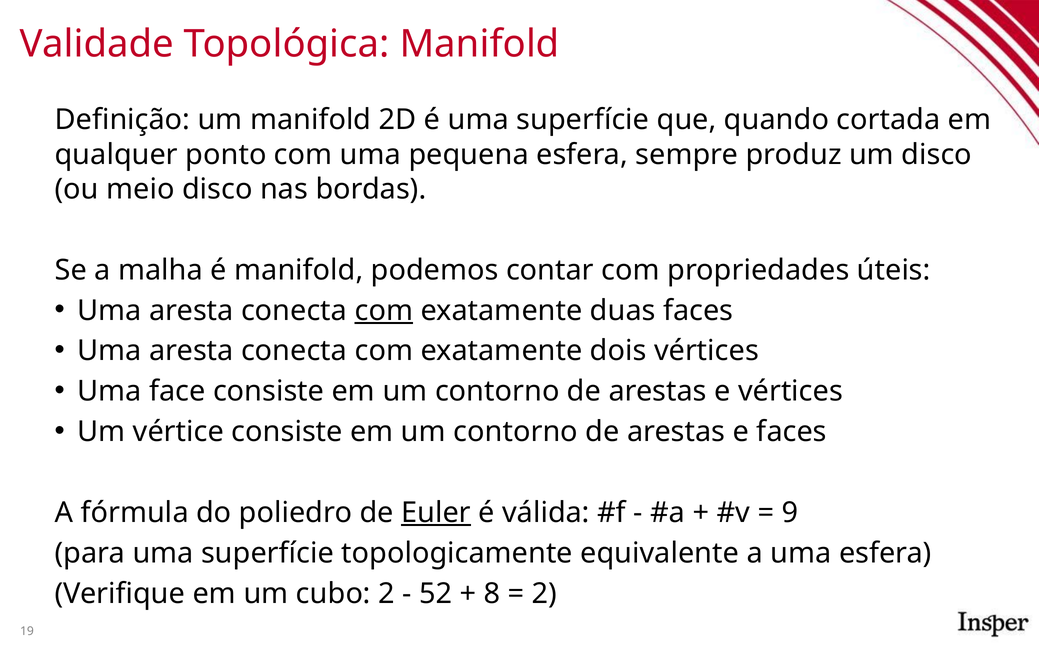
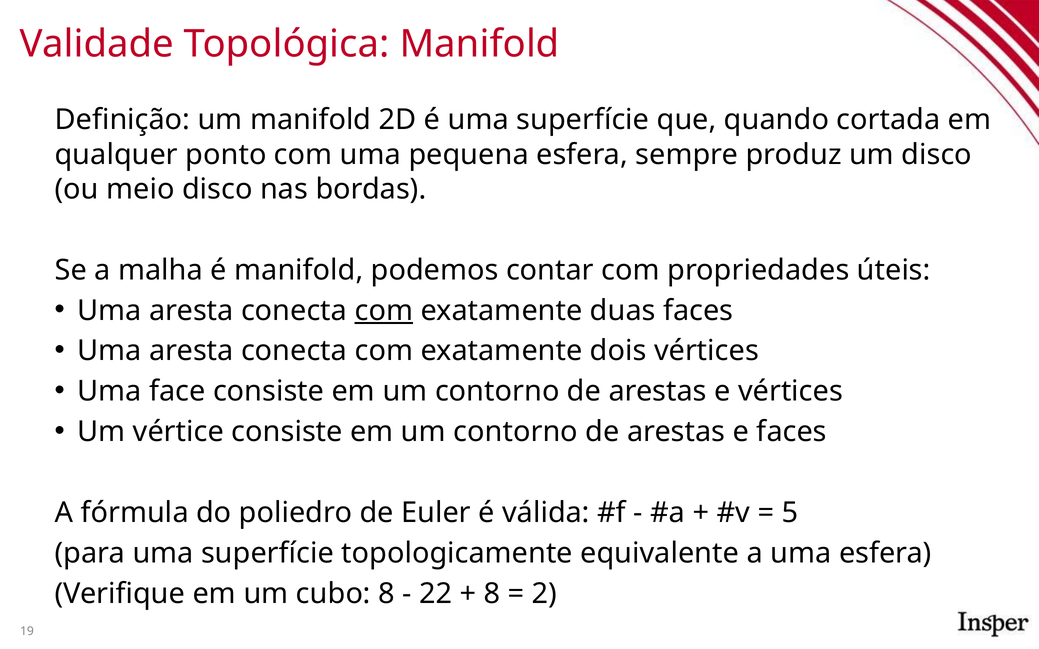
Euler underline: present -> none
9: 9 -> 5
cubo 2: 2 -> 8
52: 52 -> 22
